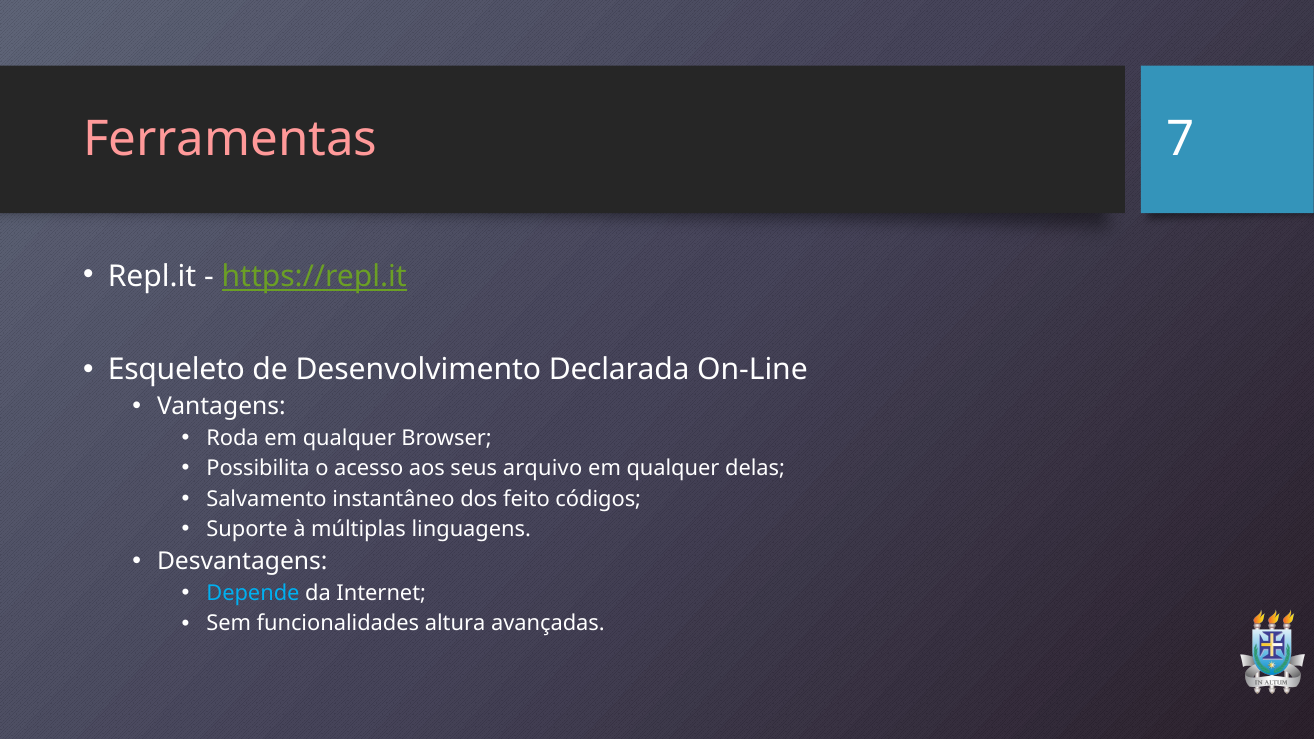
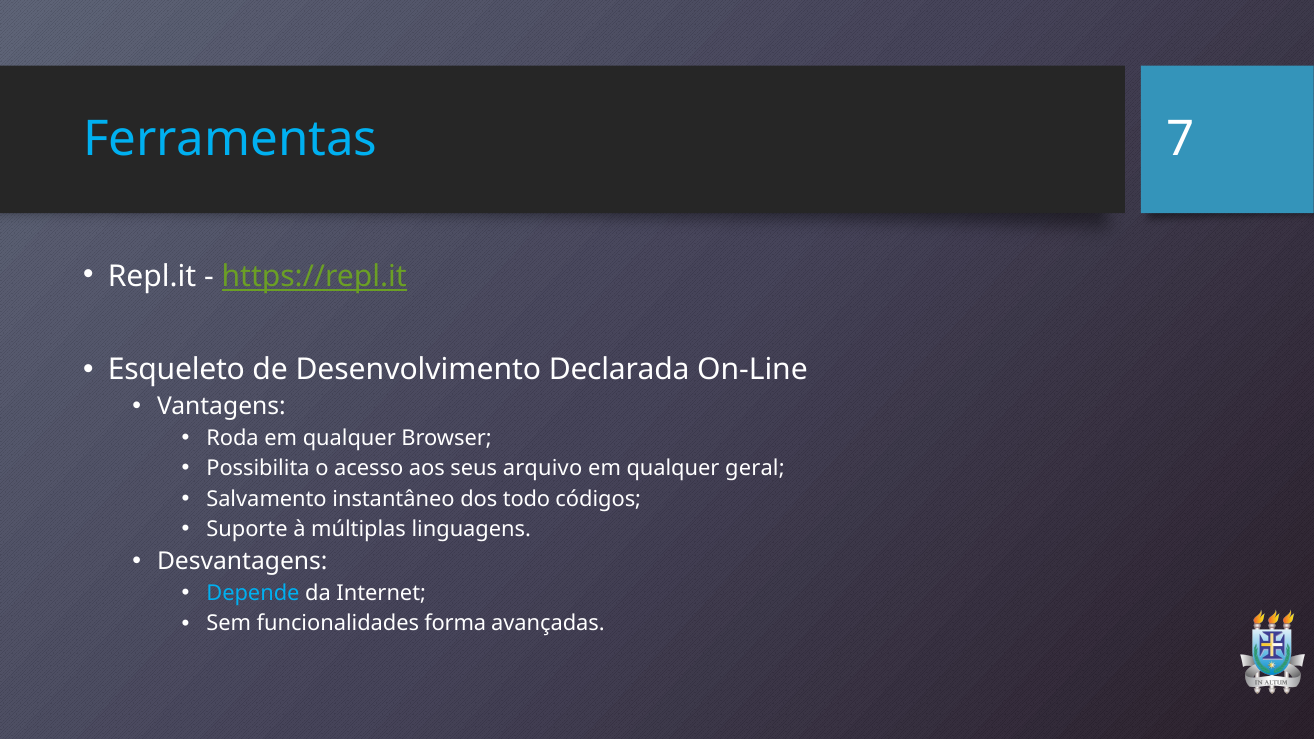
Ferramentas colour: pink -> light blue
delas: delas -> geral
feito: feito -> todo
altura: altura -> forma
